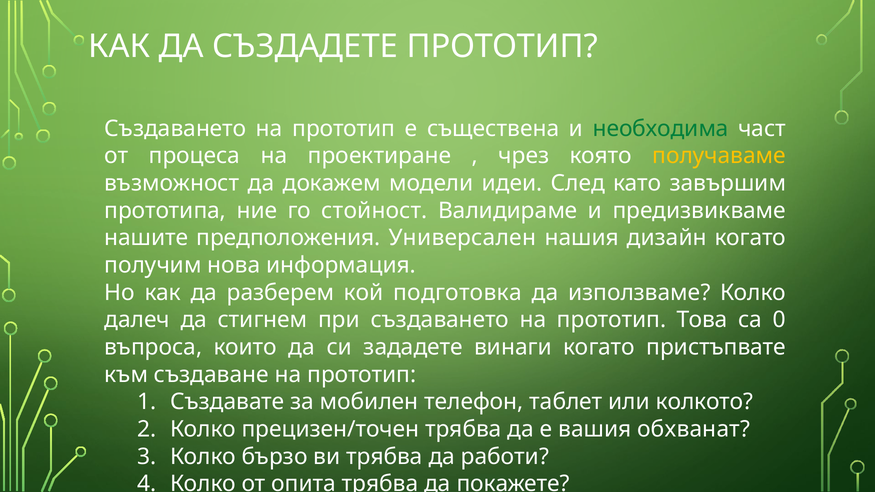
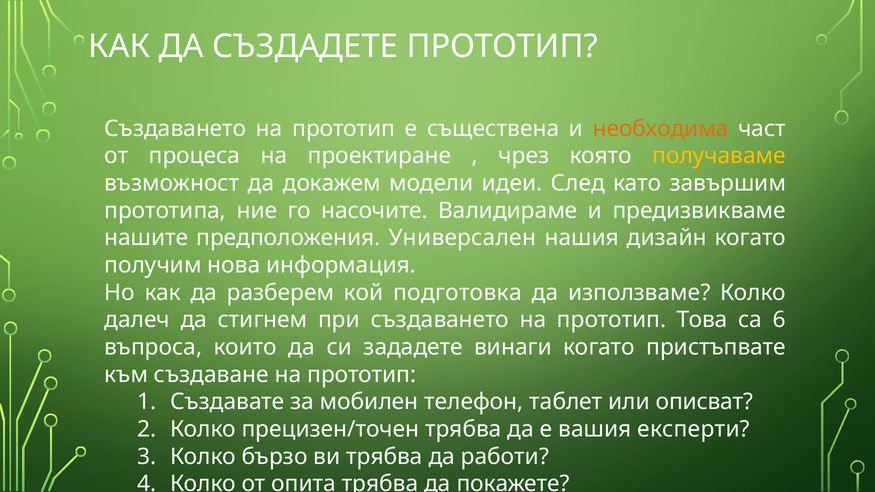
необходима colour: green -> orange
стойност: стойност -> насочите
0: 0 -> 6
колкото: колкото -> описват
обхванат: обхванат -> експерти
